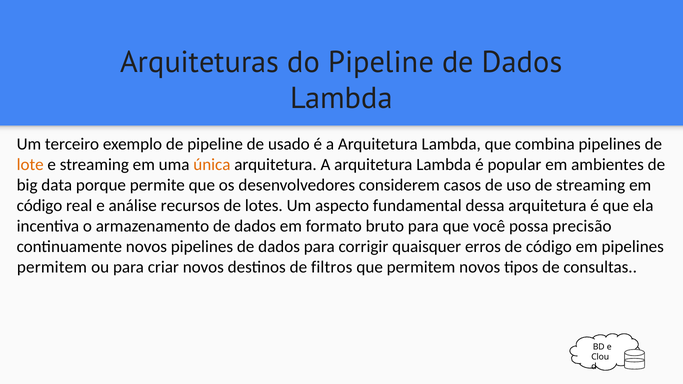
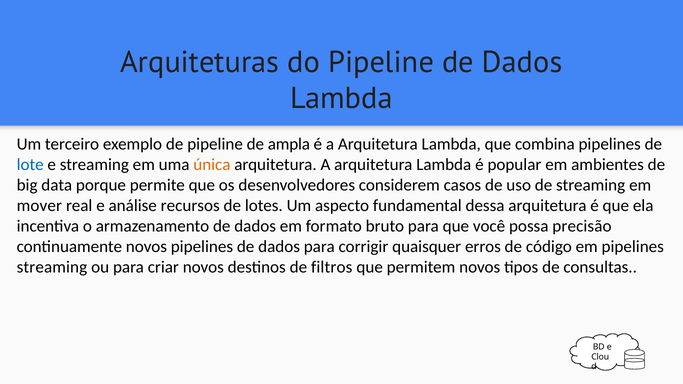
usado: usado -> ampla
lote colour: orange -> blue
código at (39, 206): código -> mover
permitem at (52, 267): permitem -> streaming
